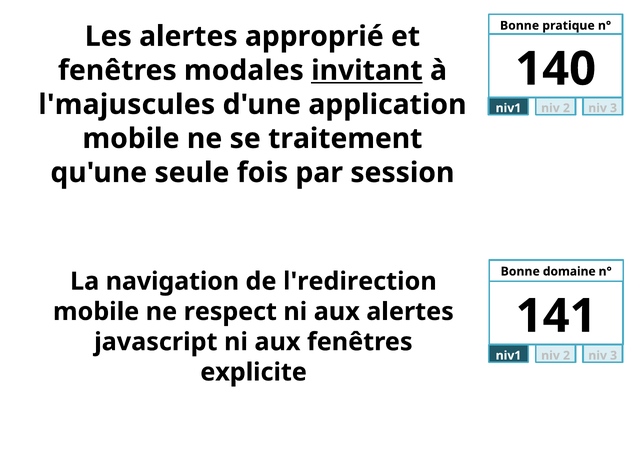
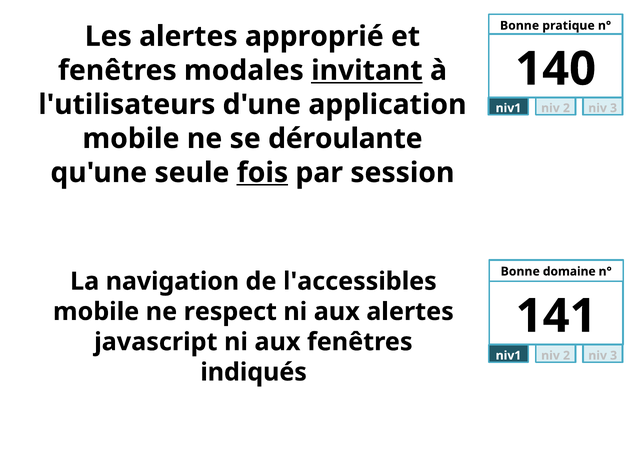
l'majuscules: l'majuscules -> l'utilisateurs
traitement: traitement -> déroulante
fois underline: none -> present
l'redirection: l'redirection -> l'accessibles
explicite: explicite -> indiqués
